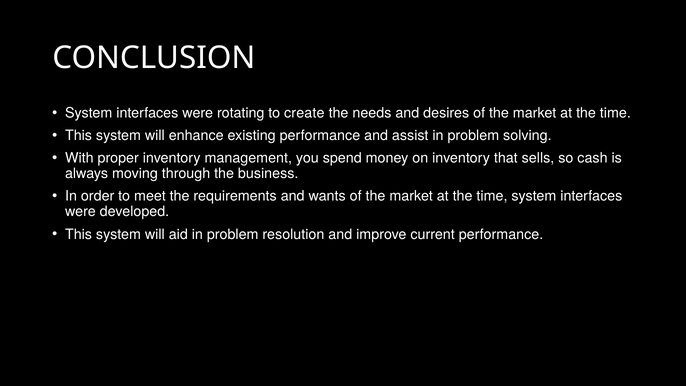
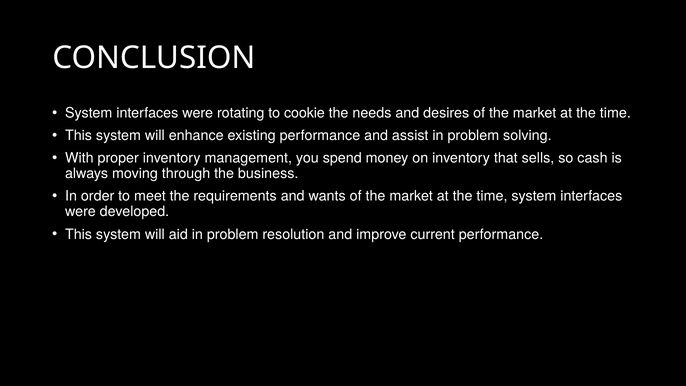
create: create -> cookie
